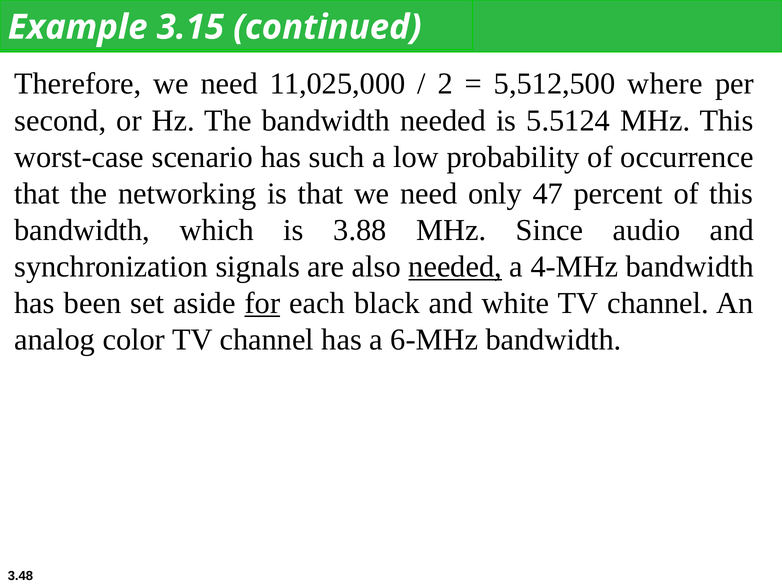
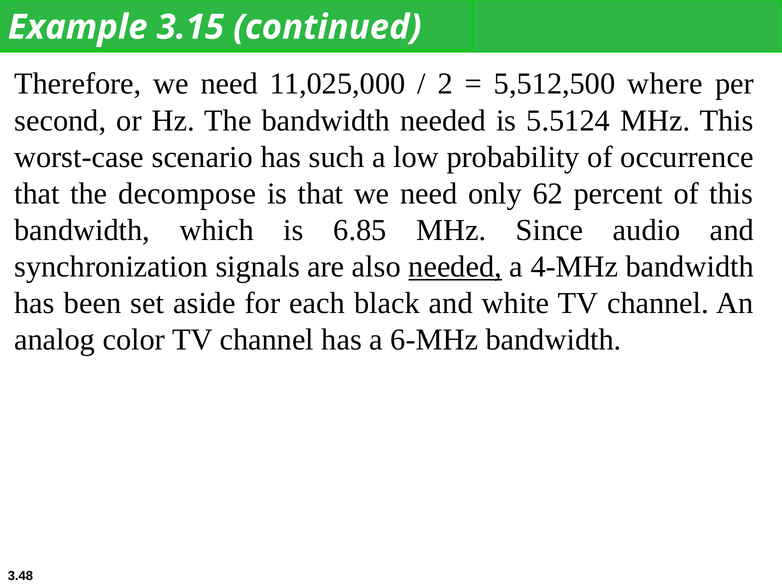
networking: networking -> decompose
47: 47 -> 62
3.88: 3.88 -> 6.85
for underline: present -> none
